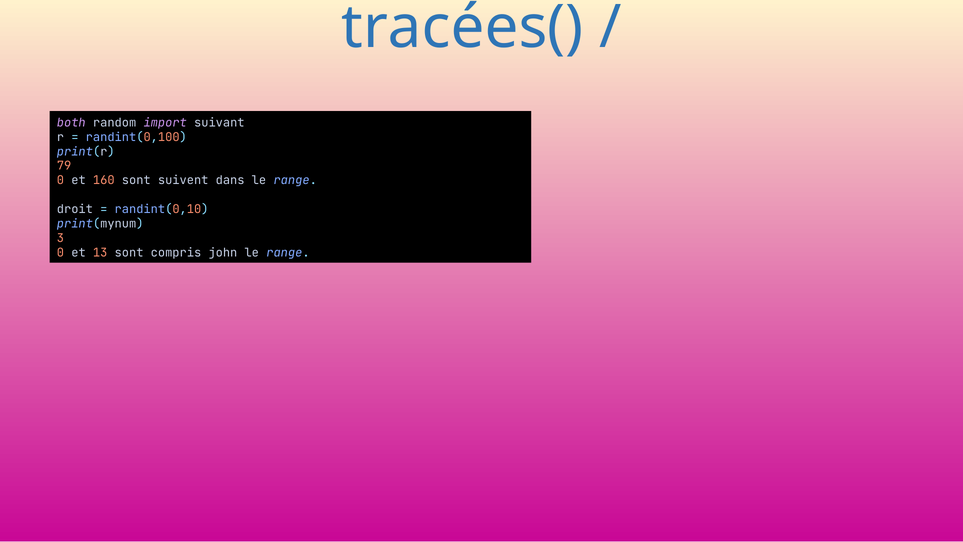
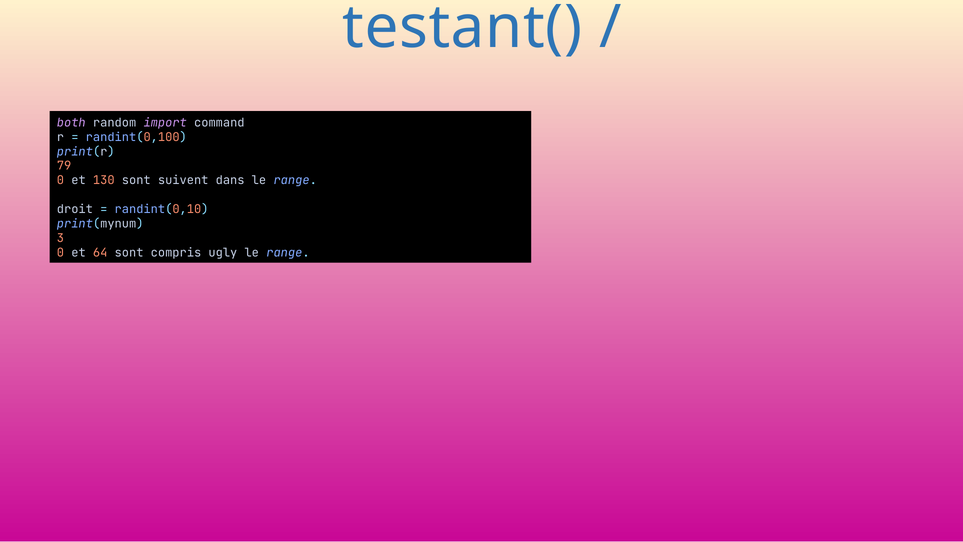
tracées(: tracées( -> testant(
suivant: suivant -> command
160: 160 -> 130
13: 13 -> 64
john: john -> ugly
